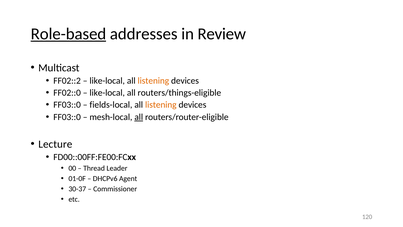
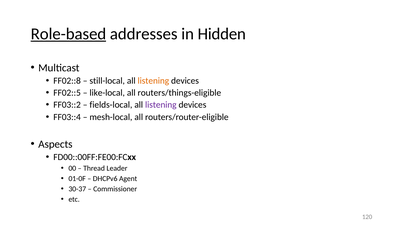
Review: Review -> Hidden
FF02::2: FF02::2 -> FF02::8
like-local at (107, 81): like-local -> still-local
FF02::0: FF02::0 -> FF02::5
FF03::0 at (67, 105): FF03::0 -> FF03::2
listening at (161, 105) colour: orange -> purple
FF03::0 at (67, 117): FF03::0 -> FF03::4
all at (139, 117) underline: present -> none
Lecture: Lecture -> Aspects
